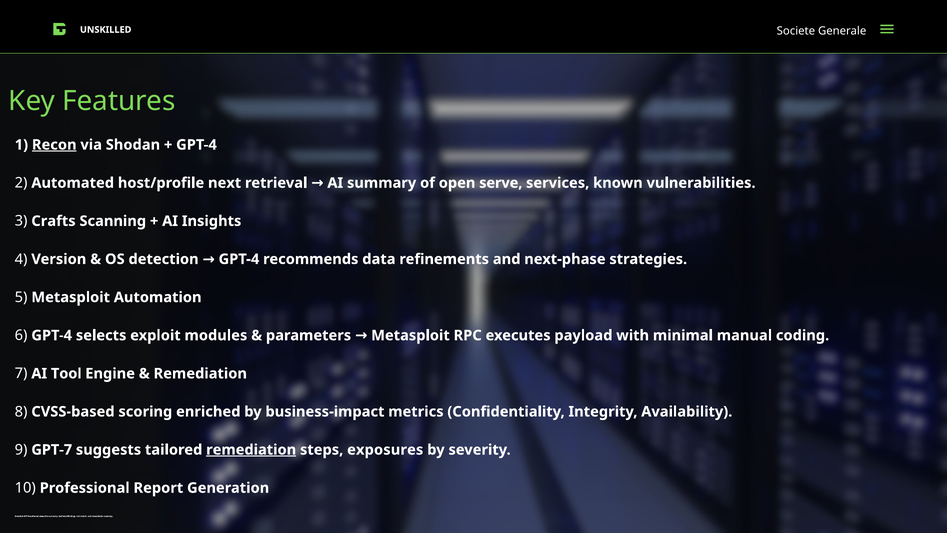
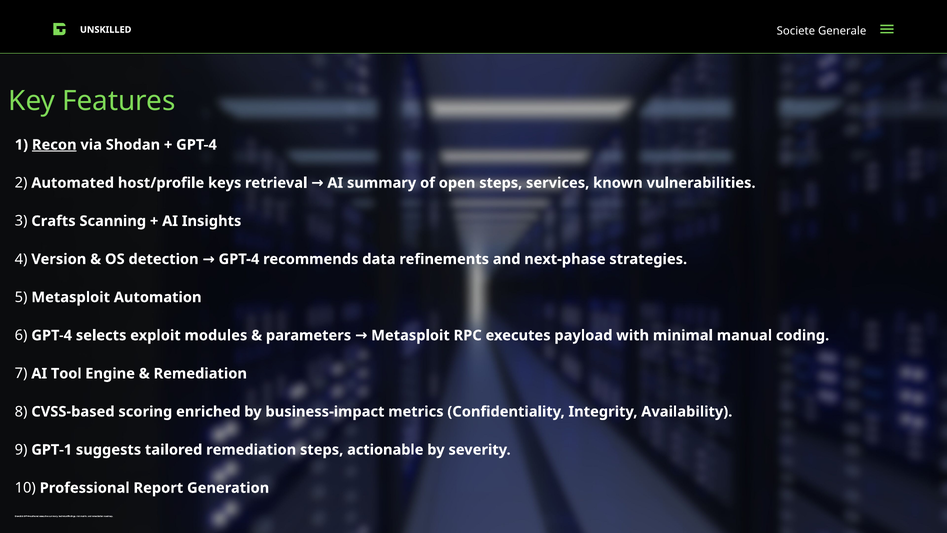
next: next -> keys
open serve: serve -> steps
GPT-7: GPT-7 -> GPT-1
remediation at (251, 450) underline: present -> none
exposures: exposures -> actionable
